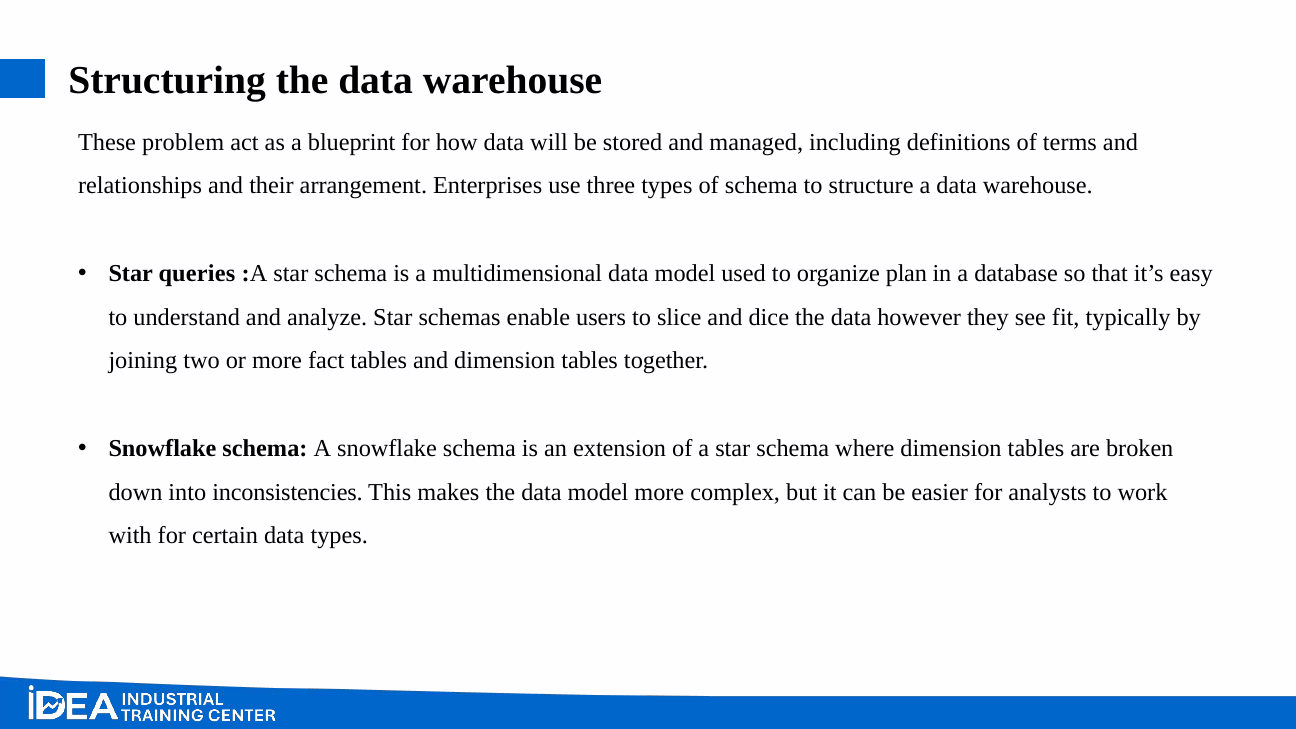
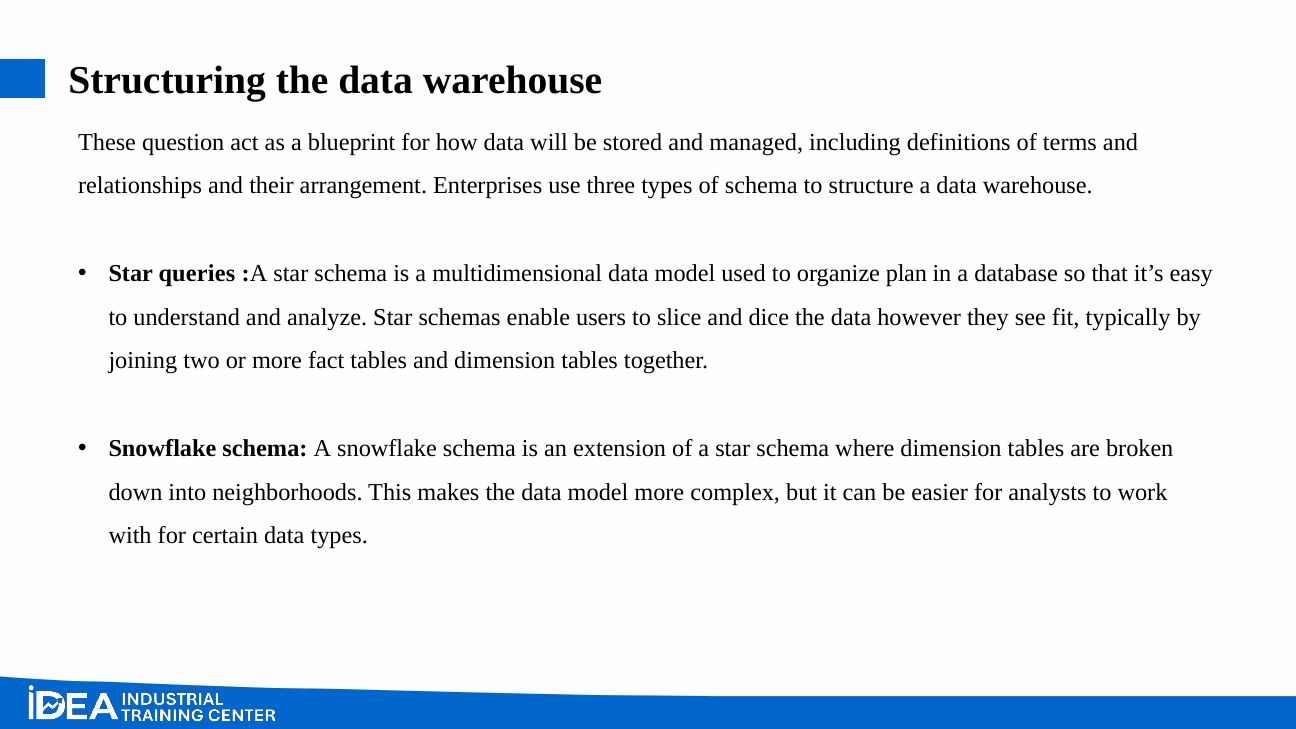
problem: problem -> question
inconsistencies: inconsistencies -> neighborhoods
